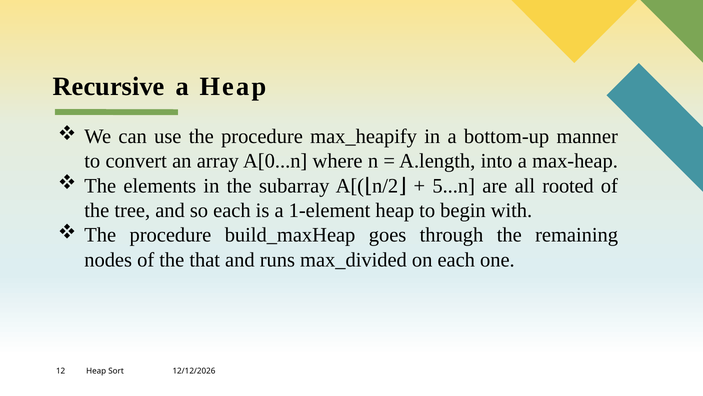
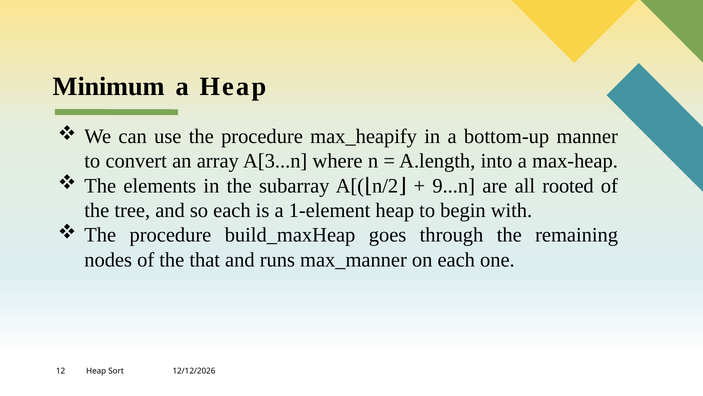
Recursive: Recursive -> Minimum
A[0...n: A[0...n -> A[3...n
5...n: 5...n -> 9...n
max_divided: max_divided -> max_manner
